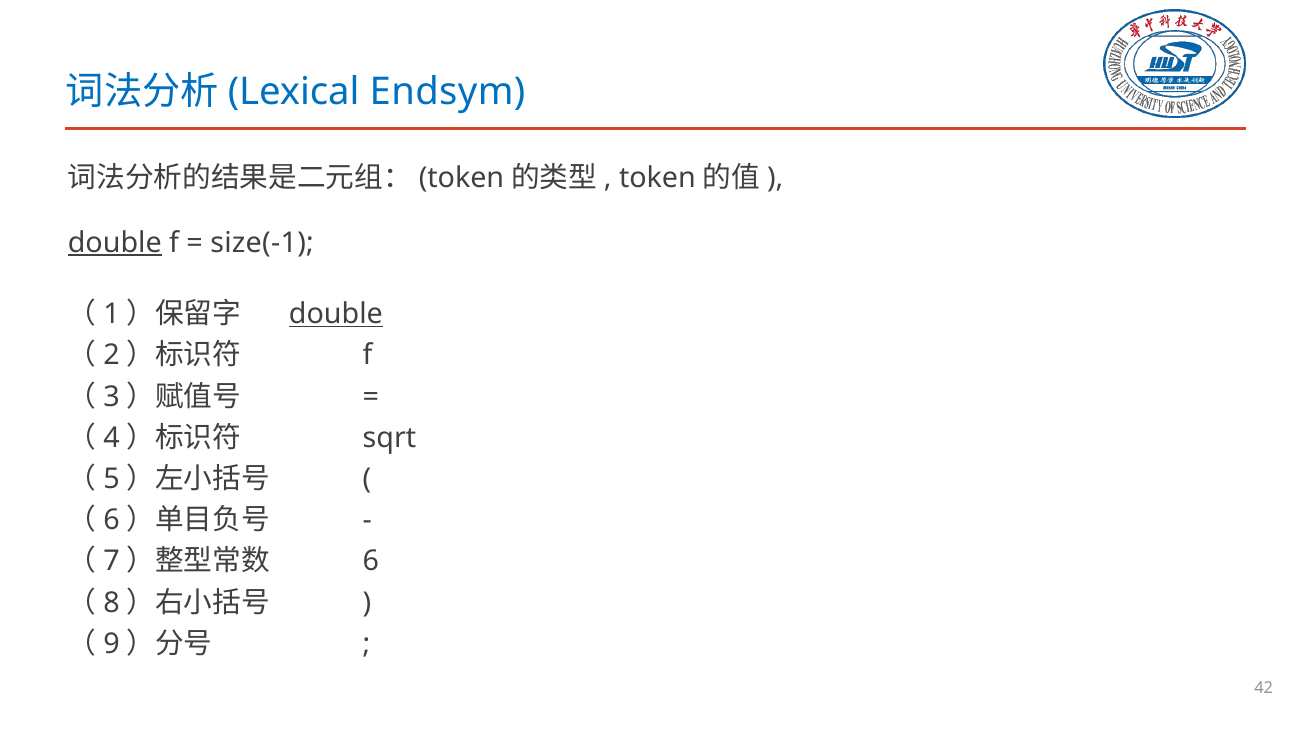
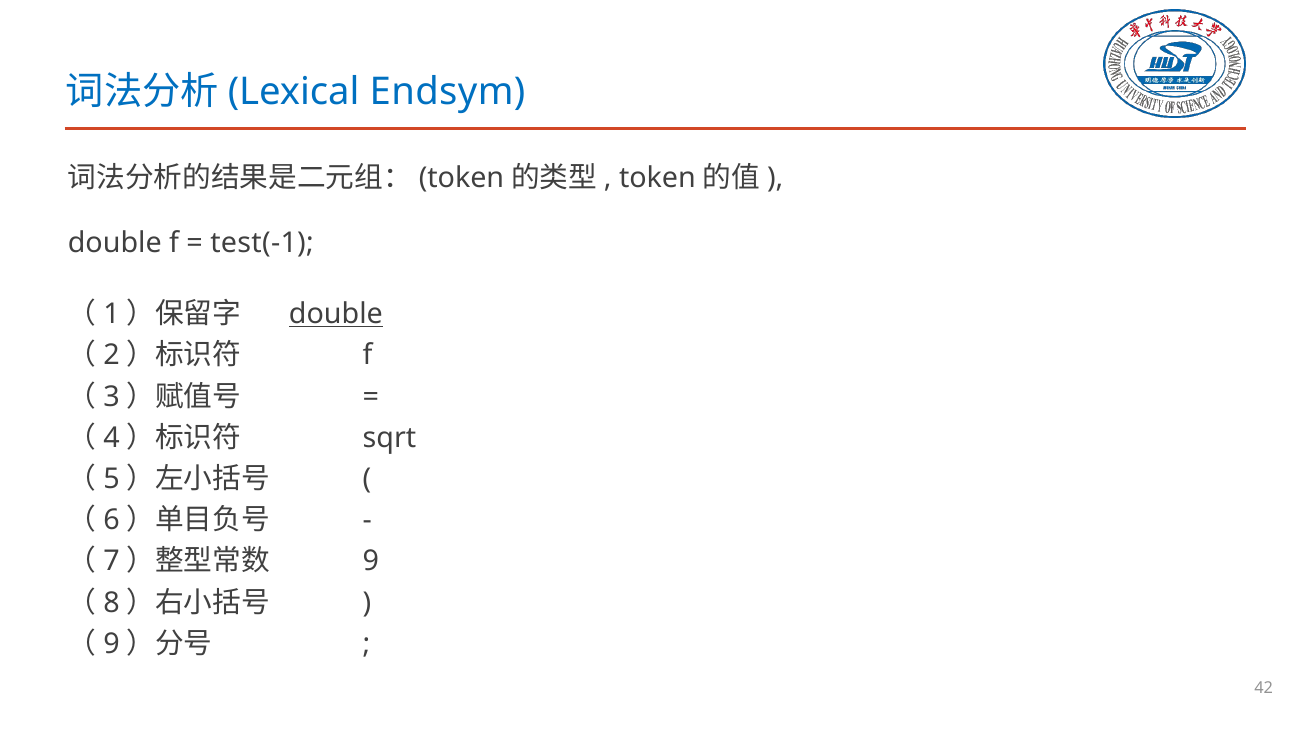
double at (115, 243) underline: present -> none
size(-1: size(-1 -> test(-1
6 at (371, 562): 6 -> 9
